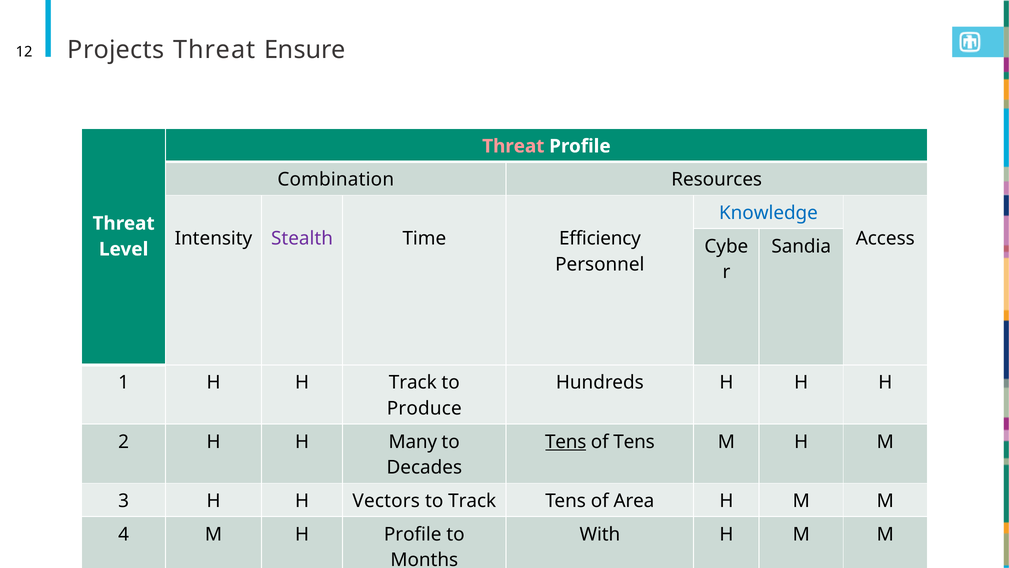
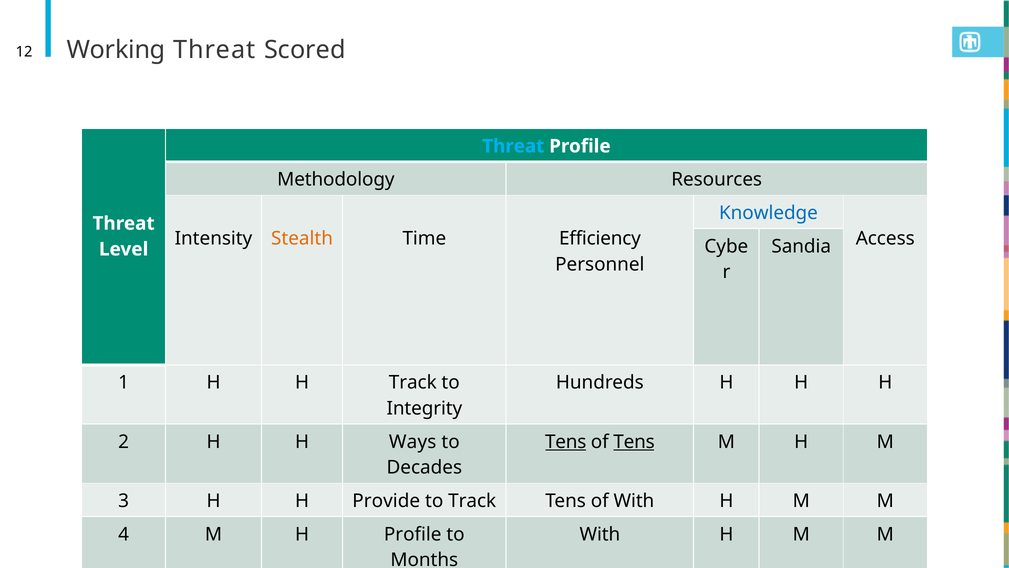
Projects: Projects -> Working
Ensure: Ensure -> Scored
Threat at (513, 146) colour: pink -> light blue
Combination: Combination -> Methodology
Stealth colour: purple -> orange
Produce: Produce -> Integrity
Many: Many -> Ways
Tens at (634, 441) underline: none -> present
Vectors: Vectors -> Provide
of Area: Area -> With
